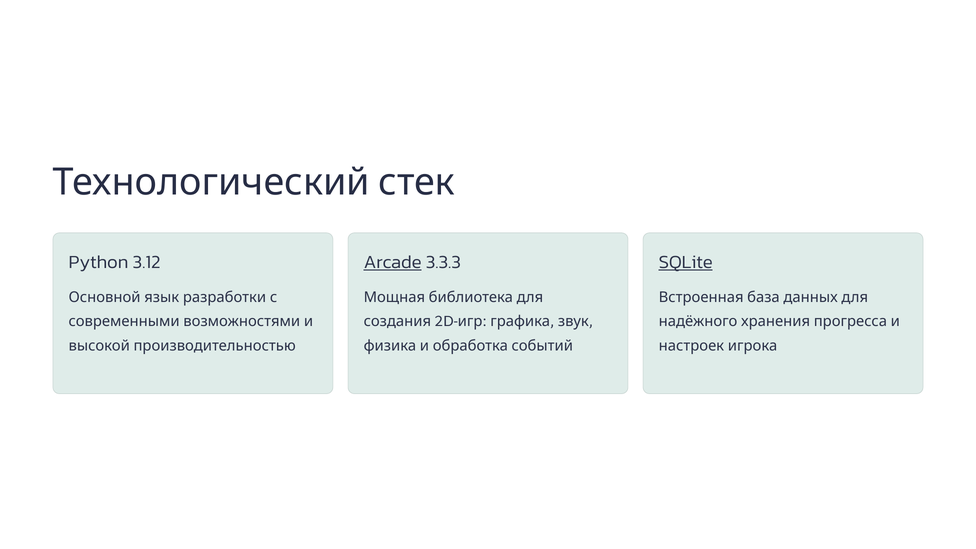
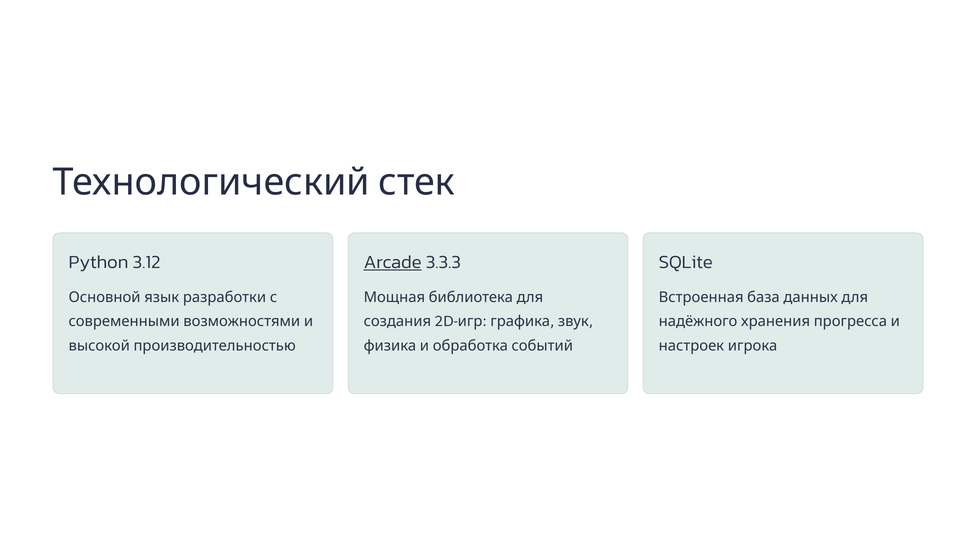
SQLite underline: present -> none
